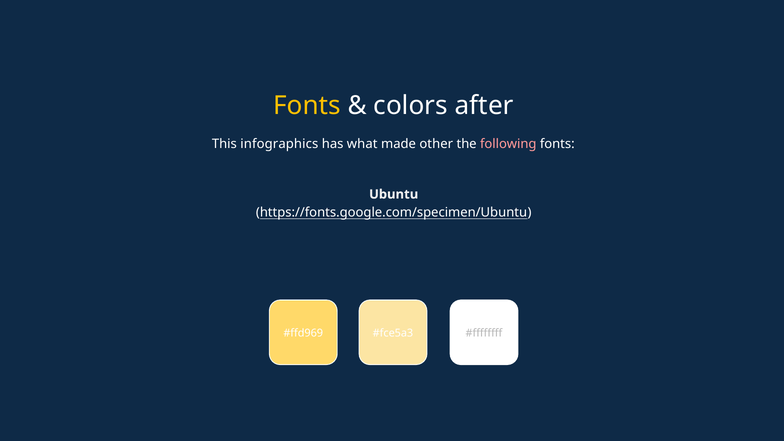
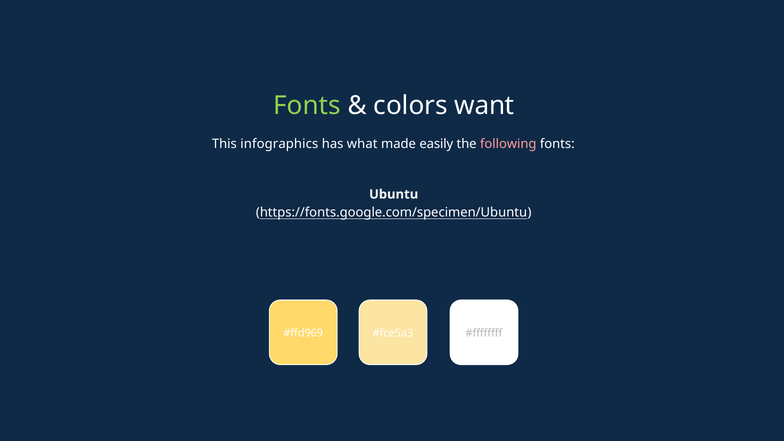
Fonts at (307, 105) colour: yellow -> light green
after: after -> want
other: other -> easily
